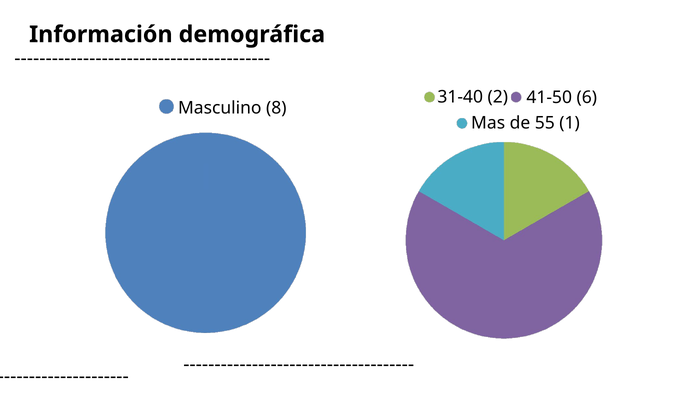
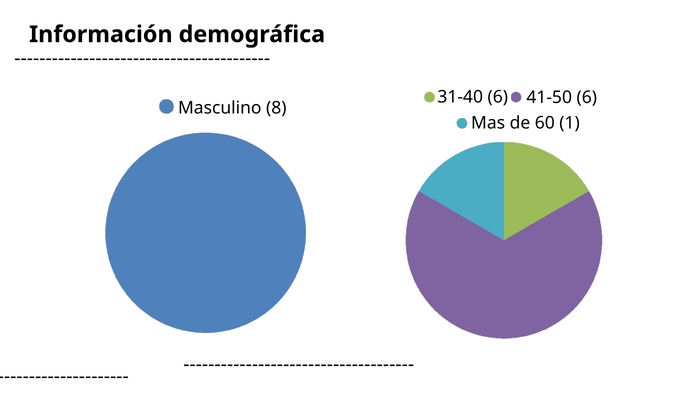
31-40 2: 2 -> 6
55: 55 -> 60
